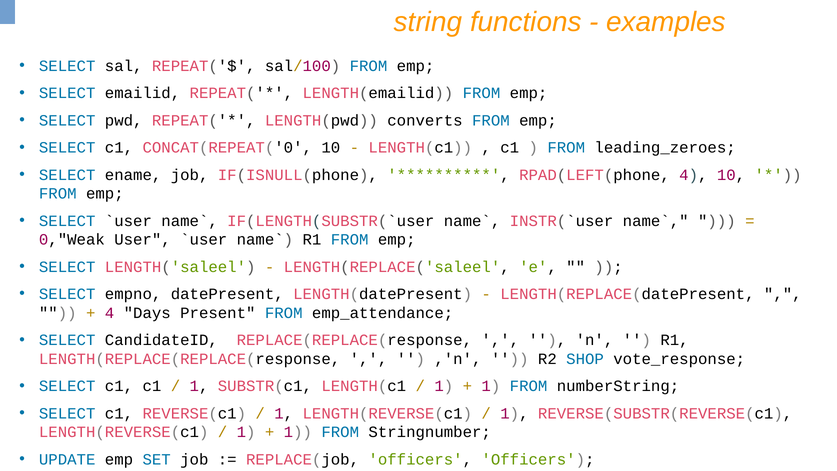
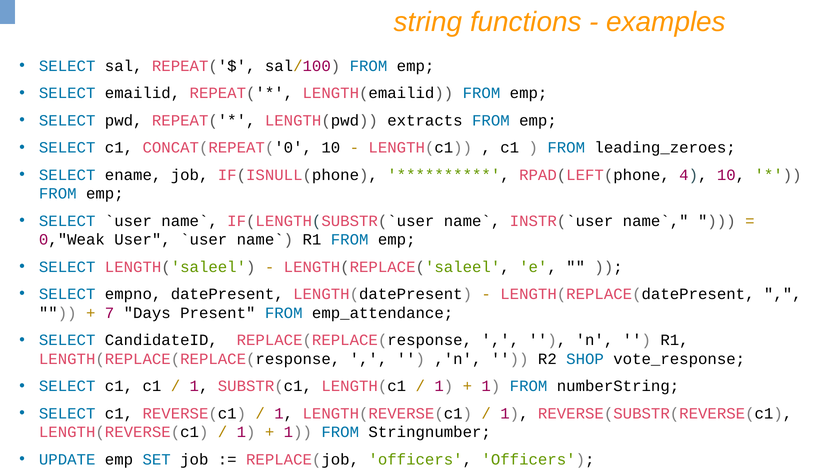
converts: converts -> extracts
4 at (110, 313): 4 -> 7
